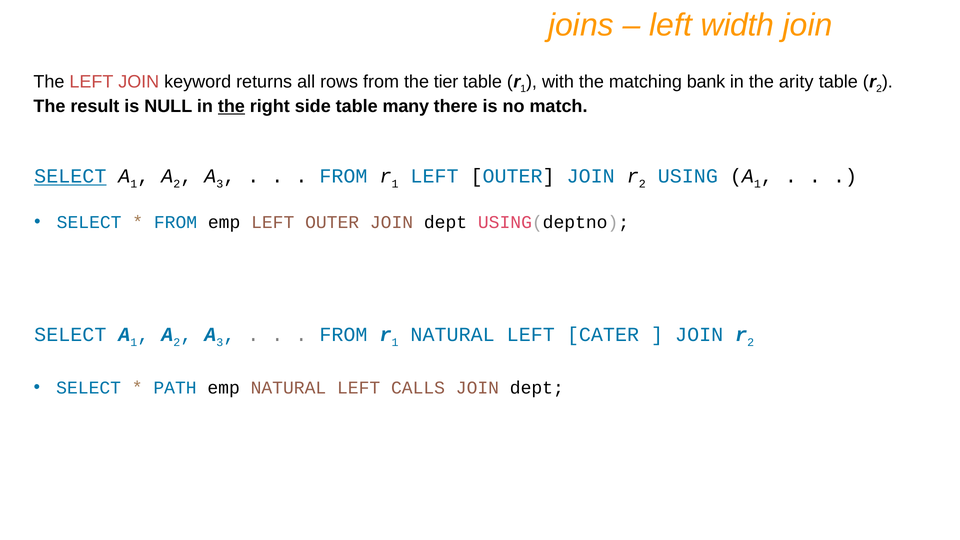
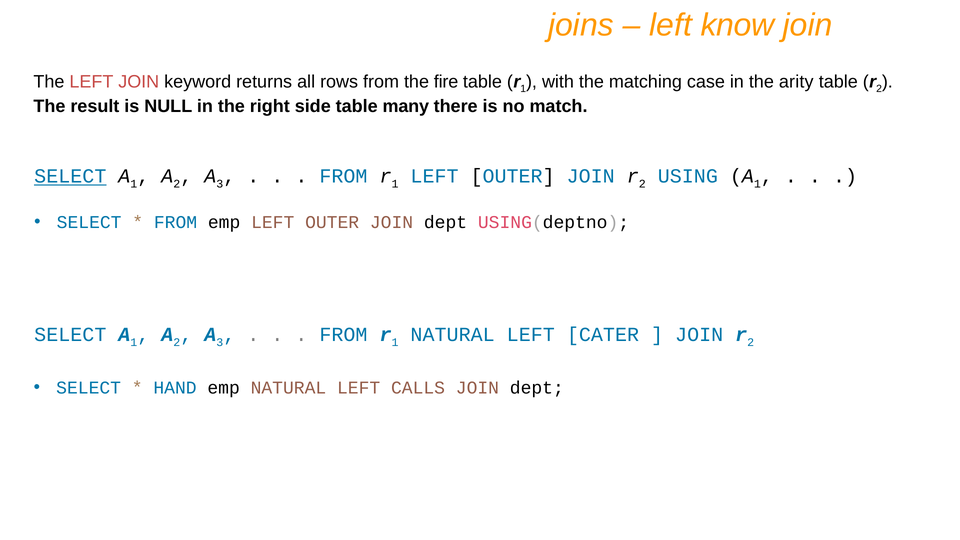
width: width -> know
tier: tier -> fire
bank: bank -> case
the at (231, 106) underline: present -> none
PATH: PATH -> HAND
